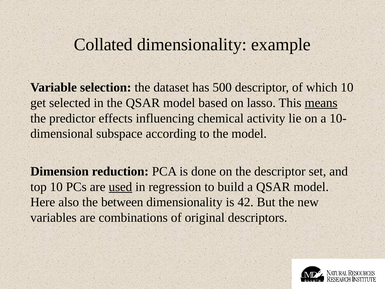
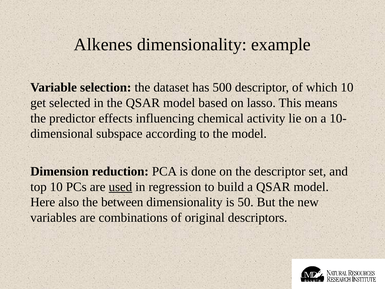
Collated: Collated -> Alkenes
means underline: present -> none
42: 42 -> 50
